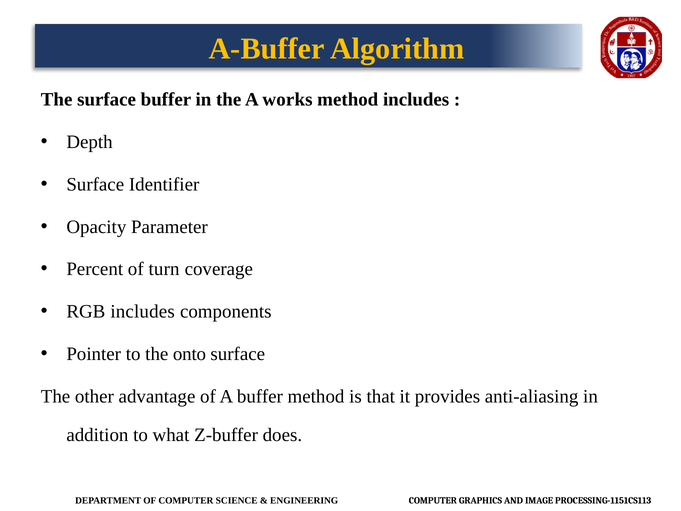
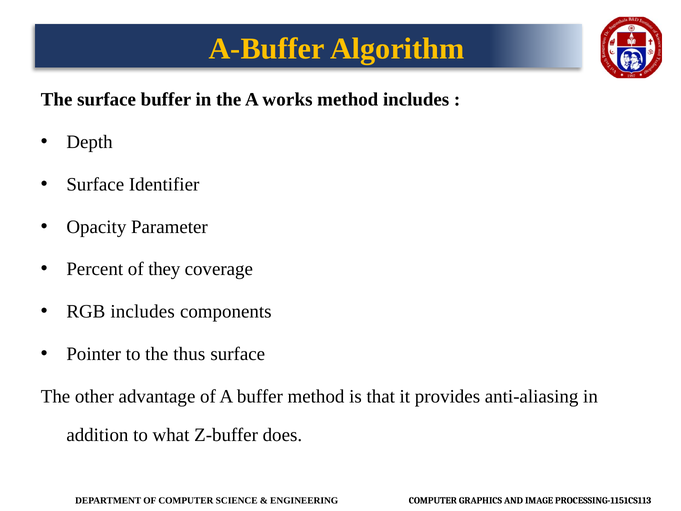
turn: turn -> they
onto: onto -> thus
